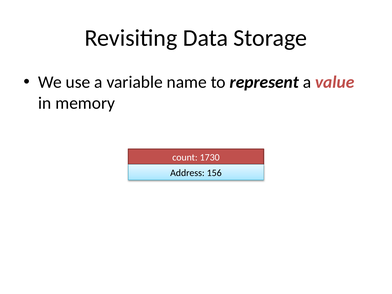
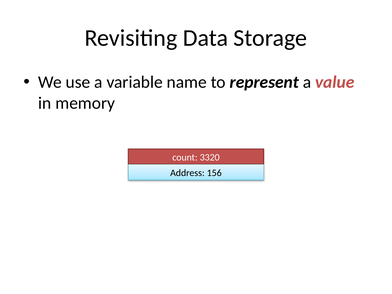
1730: 1730 -> 3320
